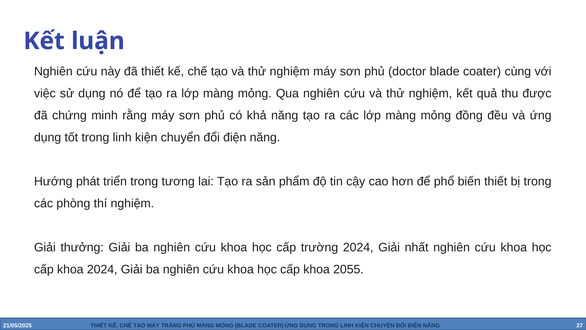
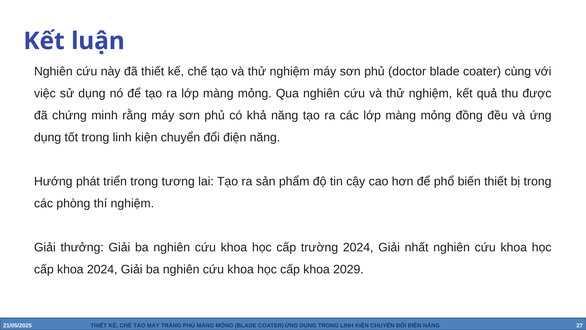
2055: 2055 -> 2029
